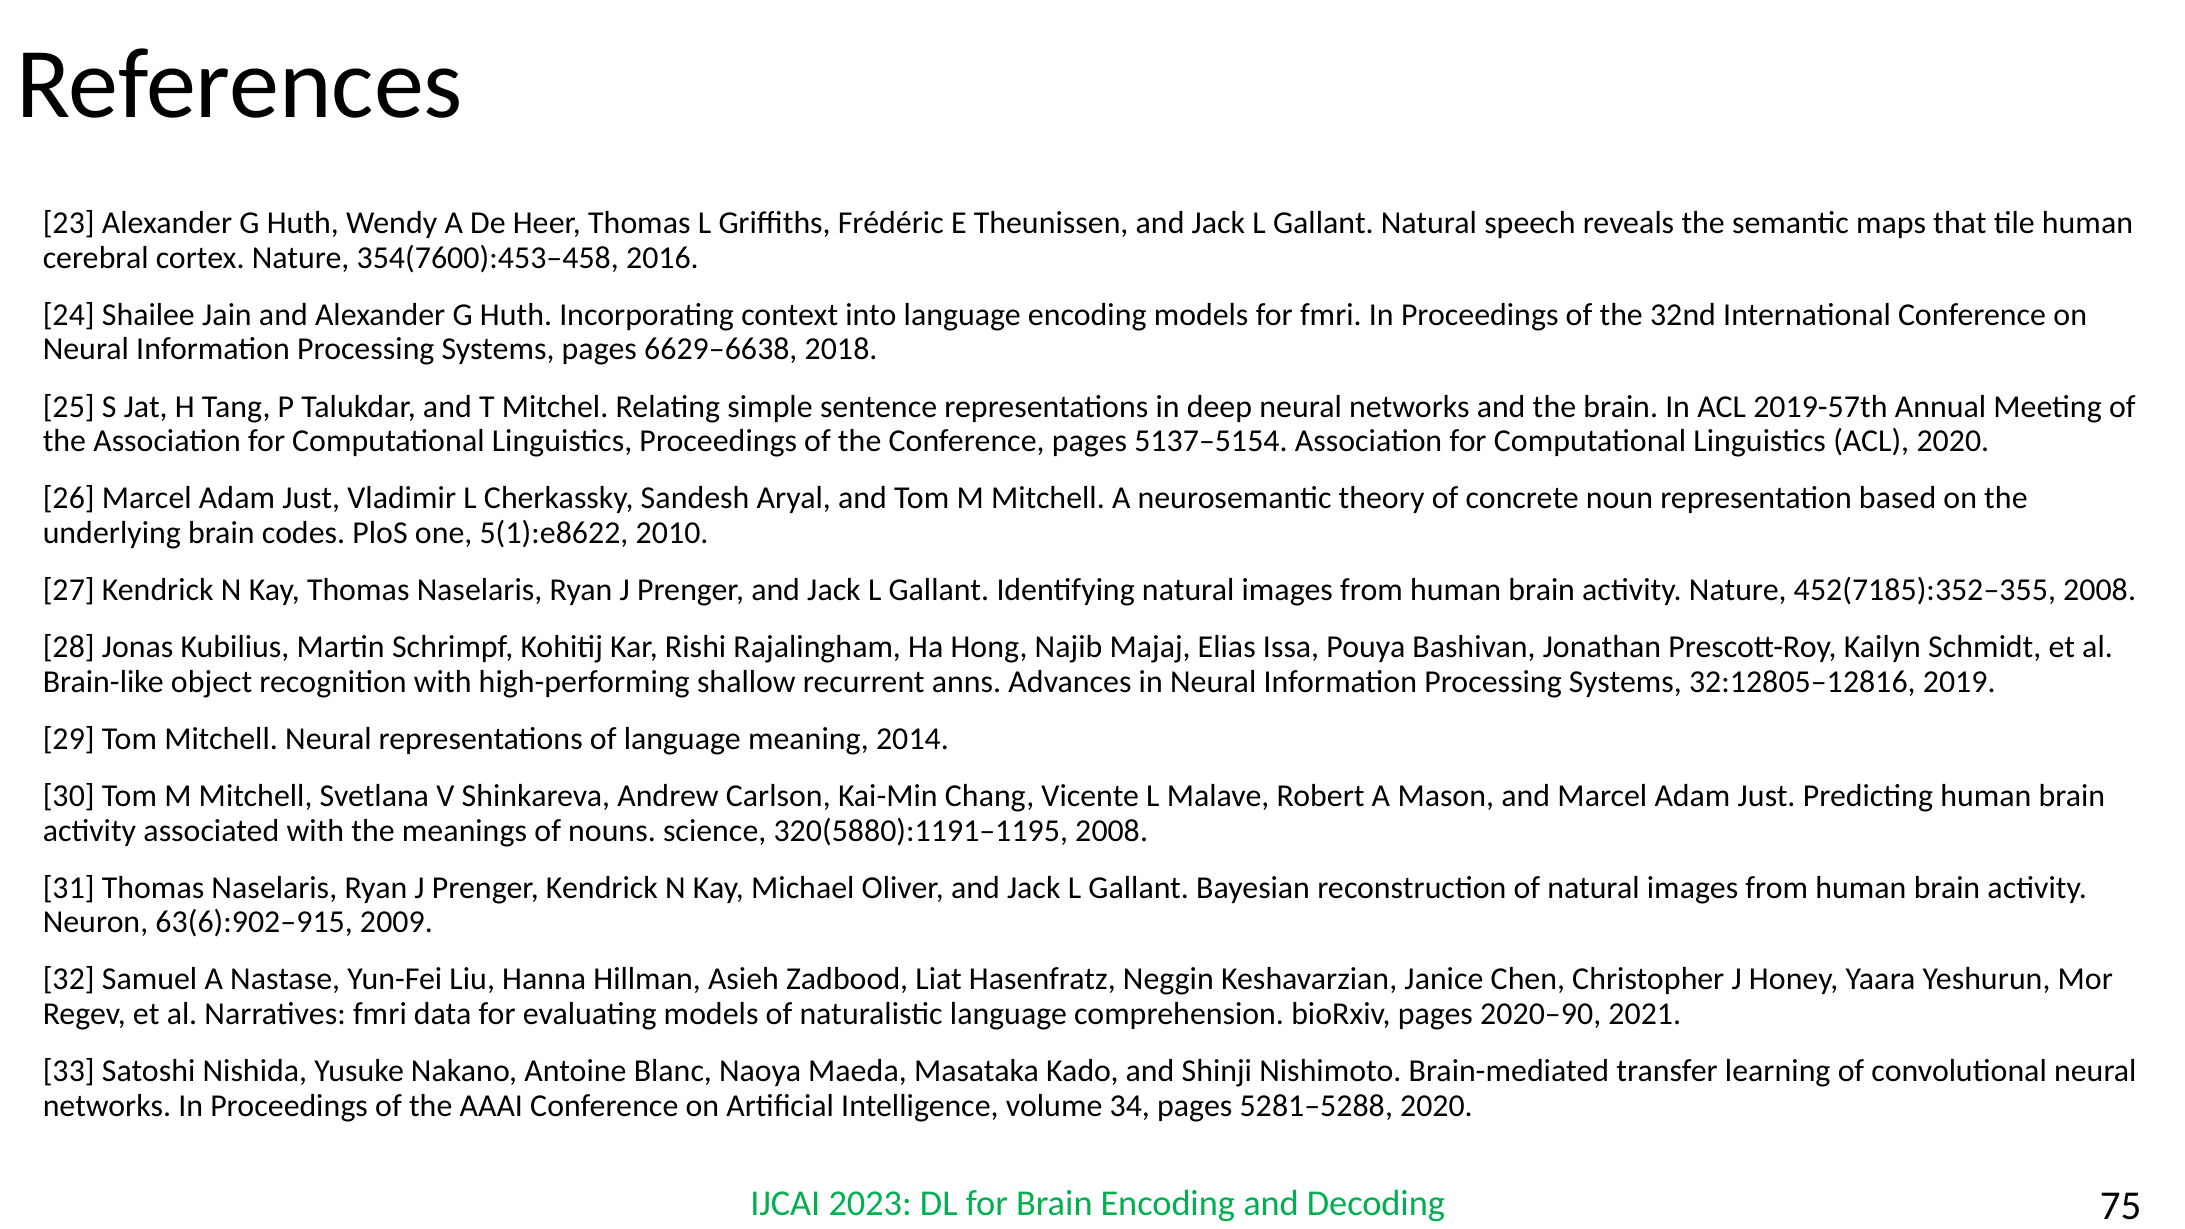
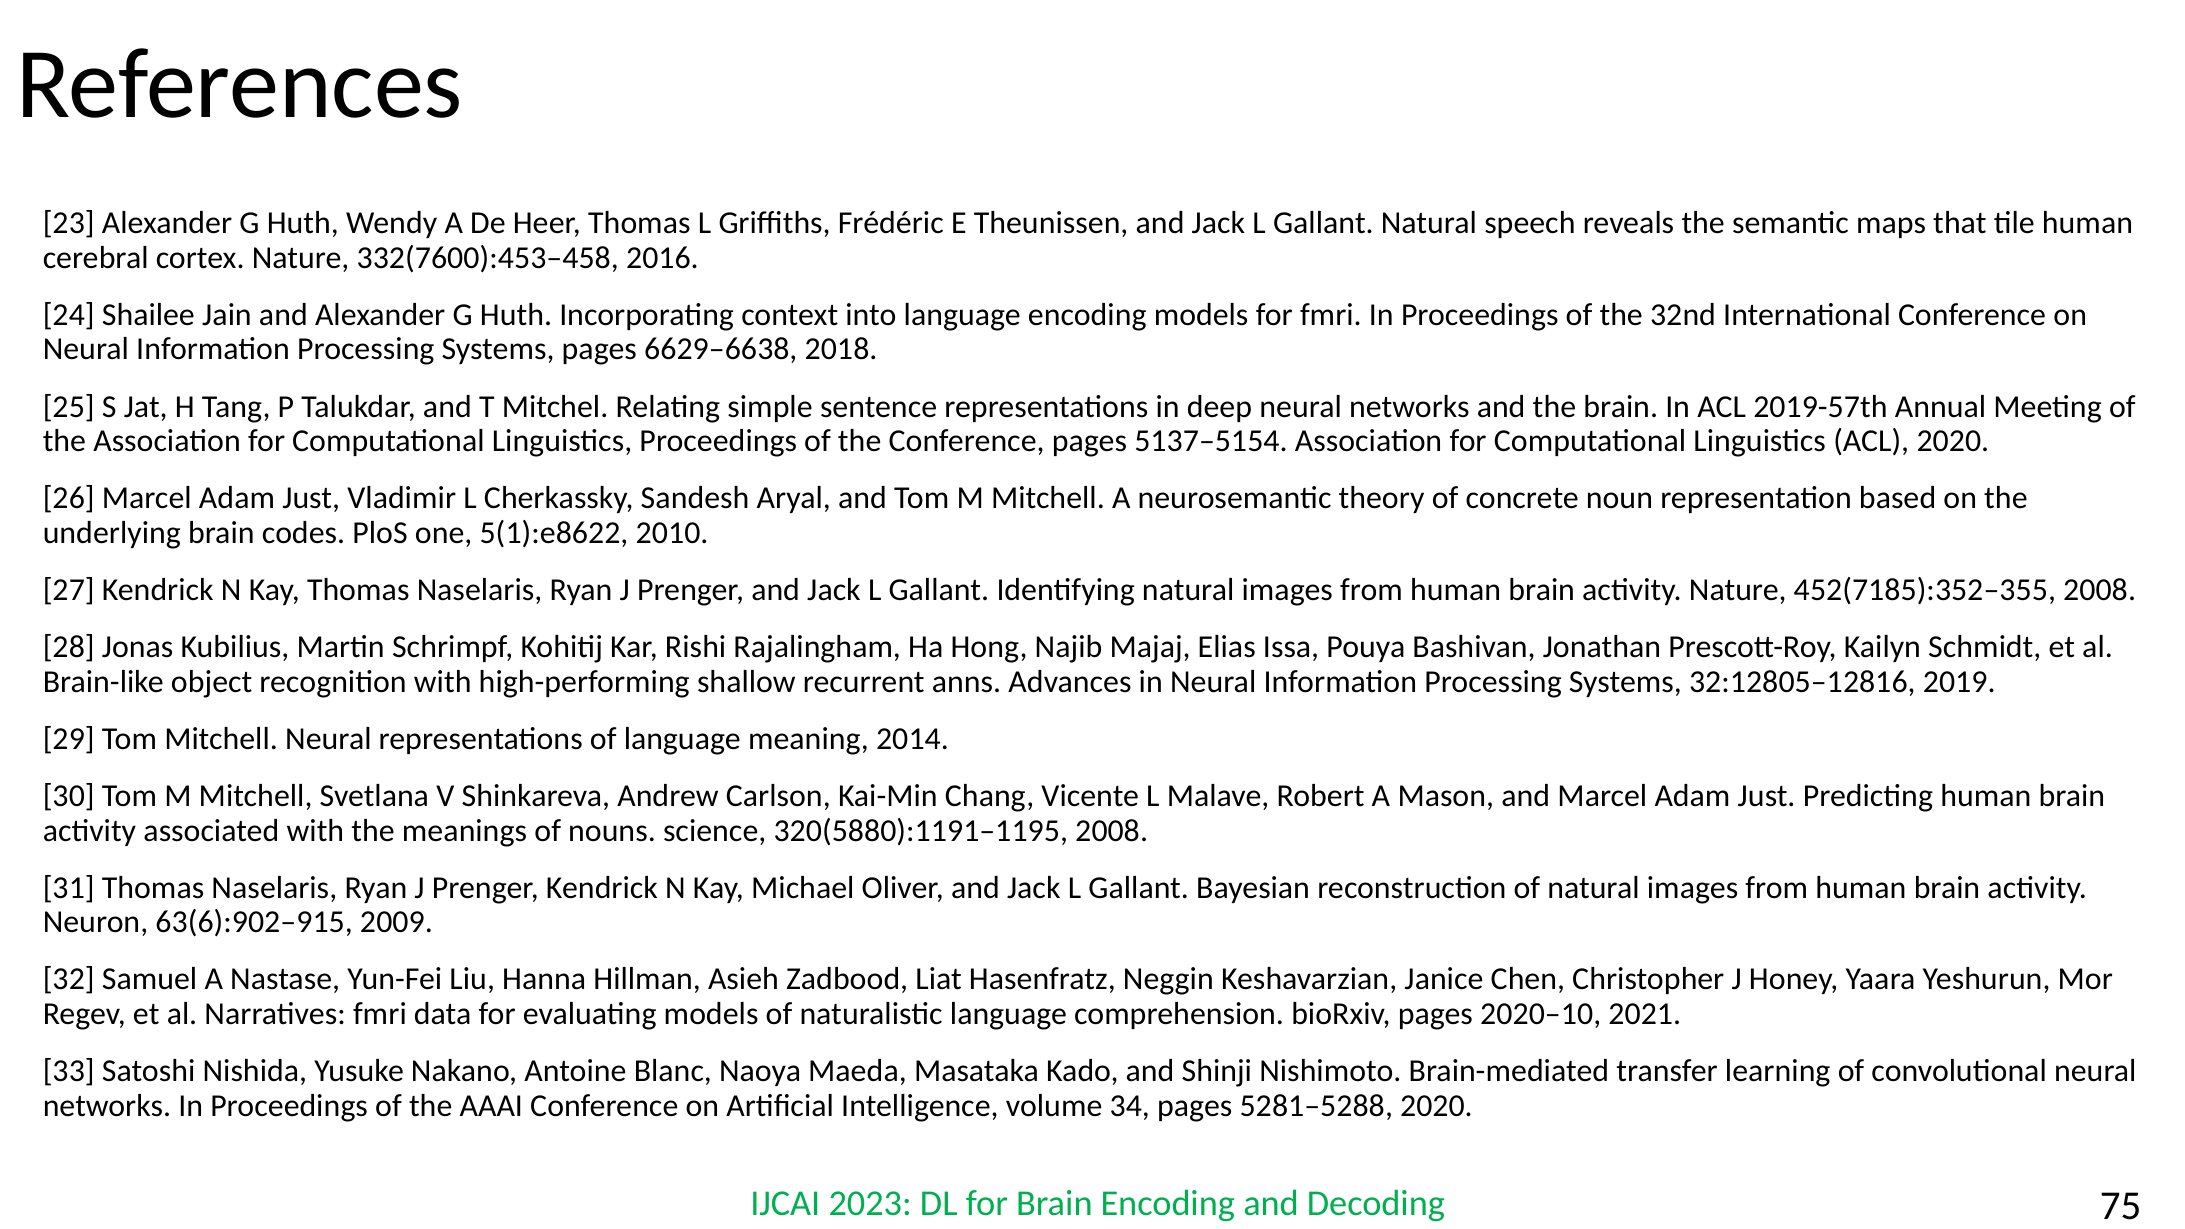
354(7600):453–458: 354(7600):453–458 -> 332(7600):453–458
2020–90: 2020–90 -> 2020–10
